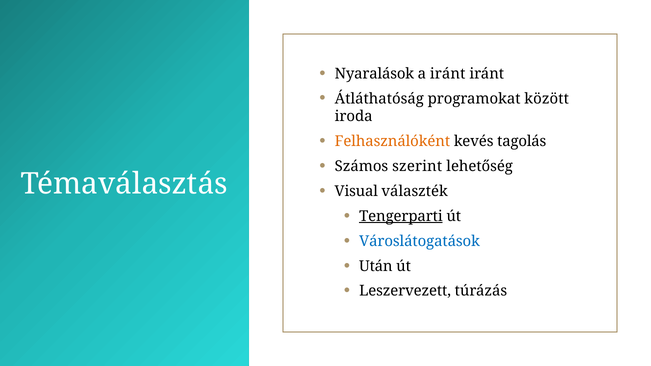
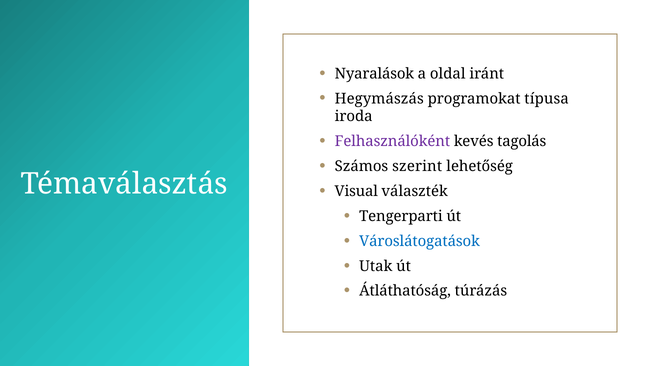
a iránt: iránt -> oldal
Átláthatóság: Átláthatóság -> Hegymászás
között: között -> típusa
Felhasználóként colour: orange -> purple
Tengerparti underline: present -> none
Után: Után -> Utak
Leszervezett: Leszervezett -> Átláthatóság
